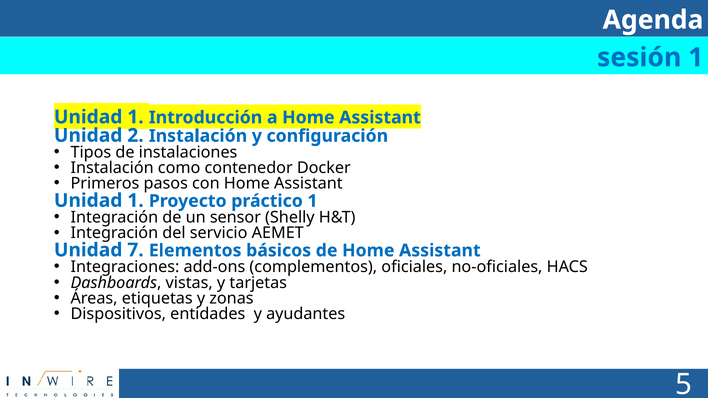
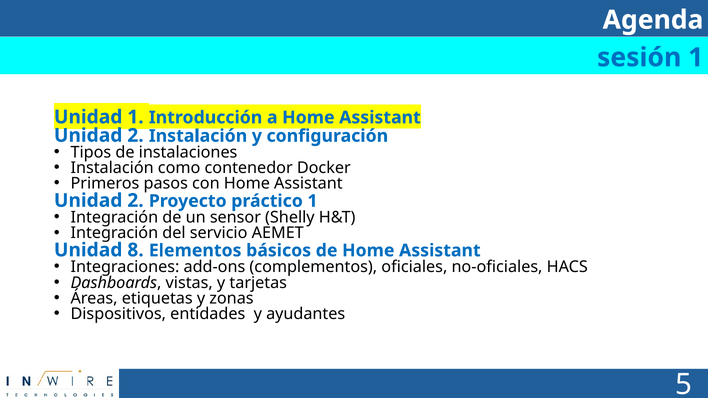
1 at (136, 201): 1 -> 2
7: 7 -> 8
